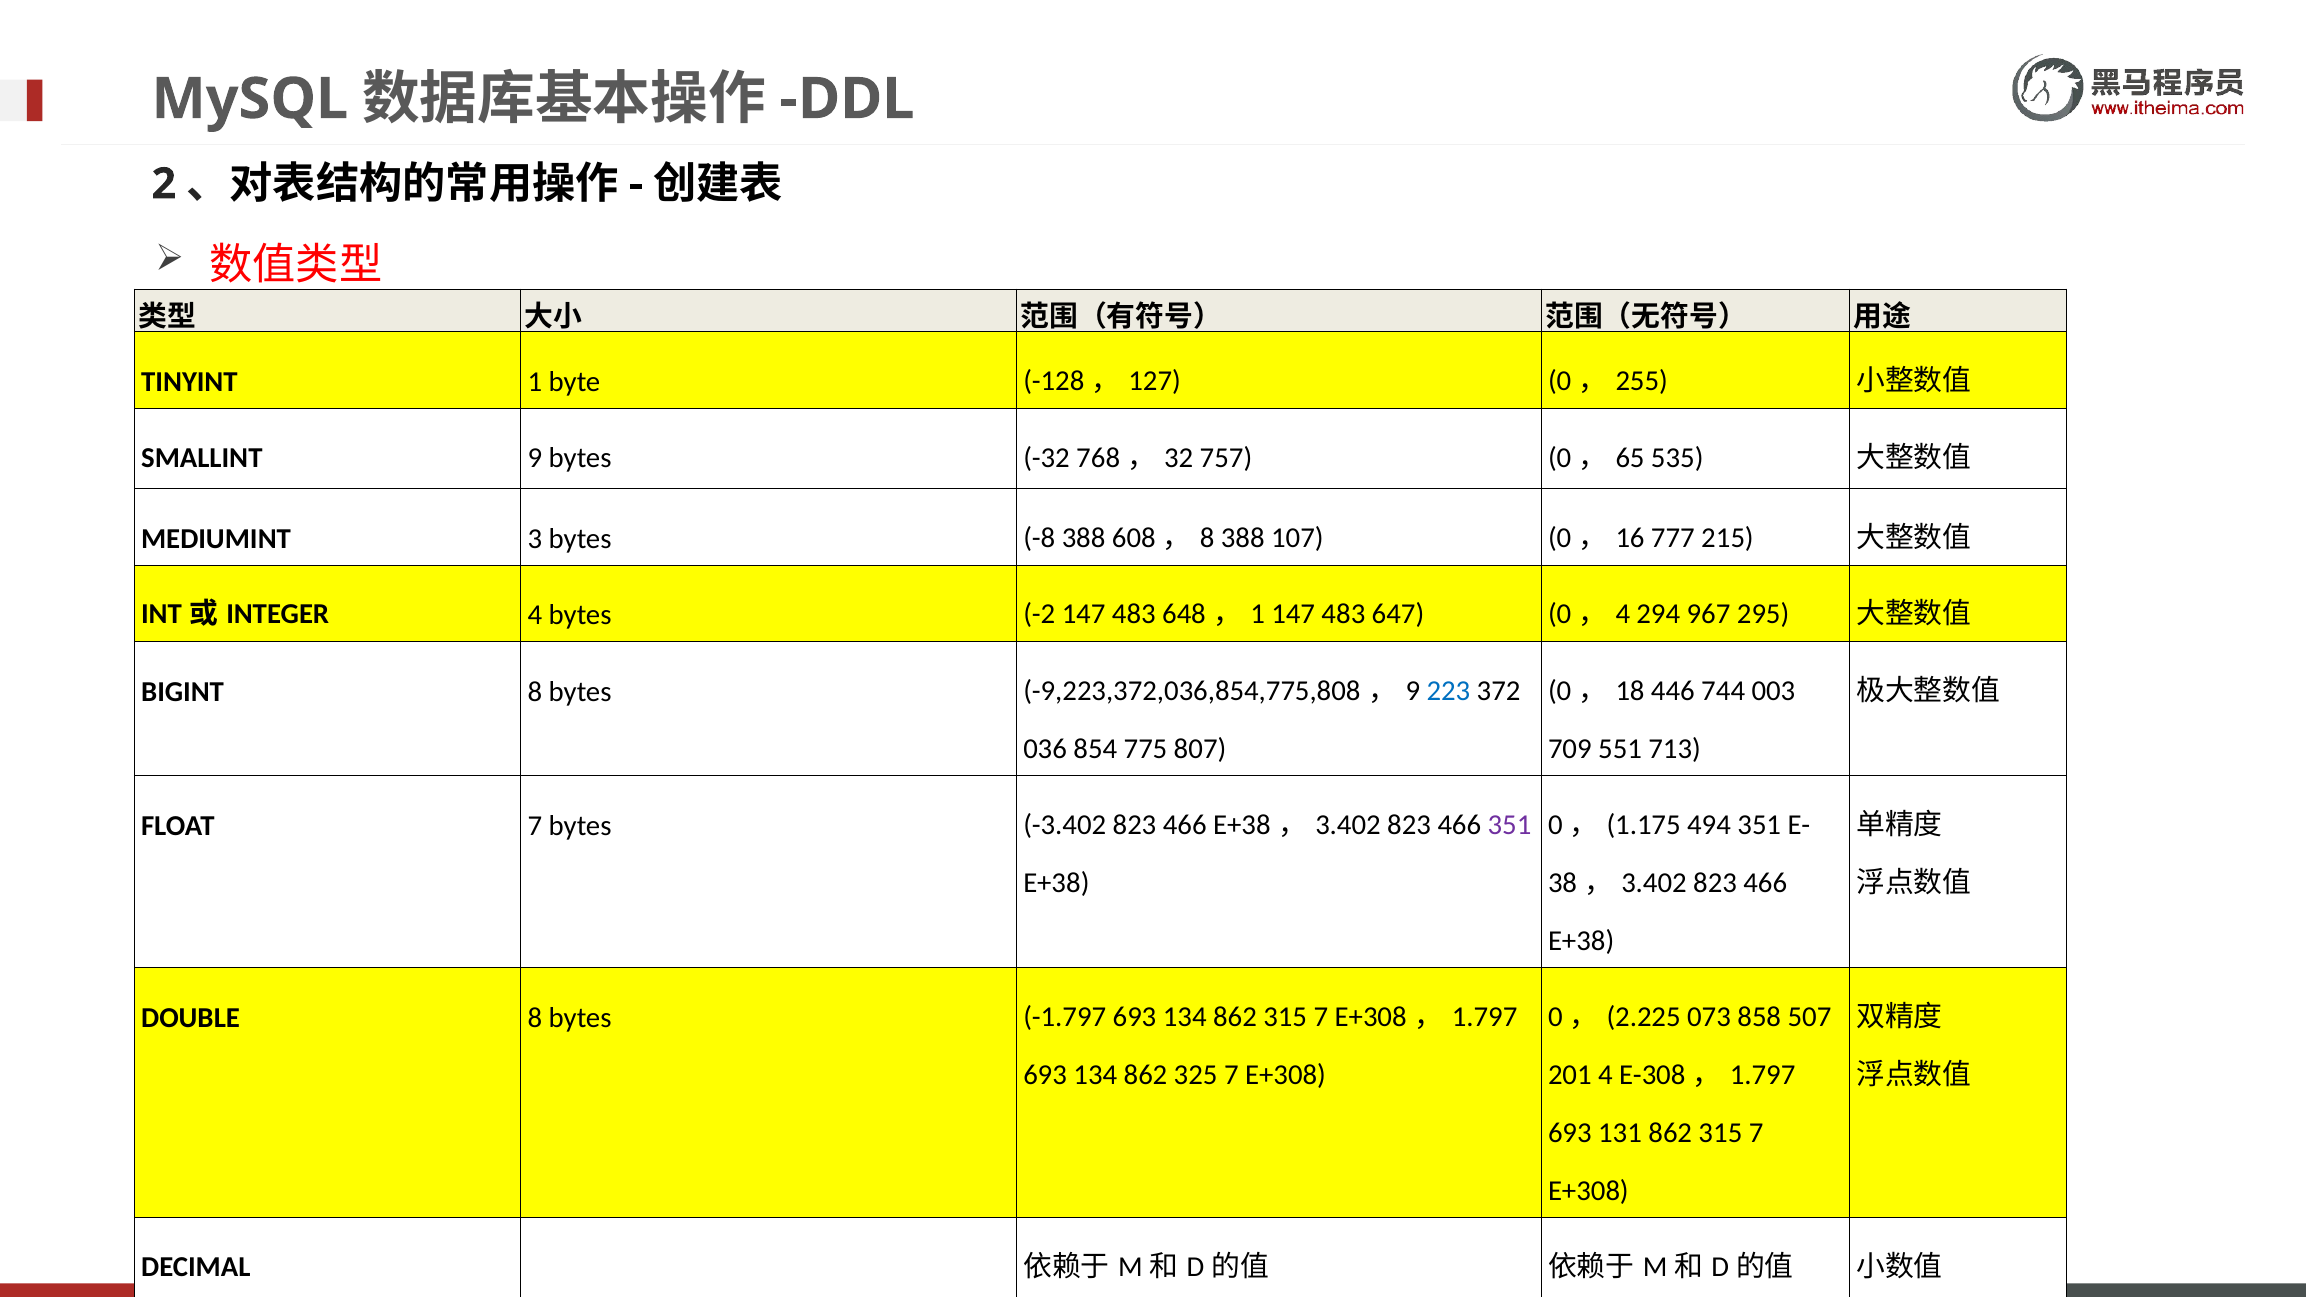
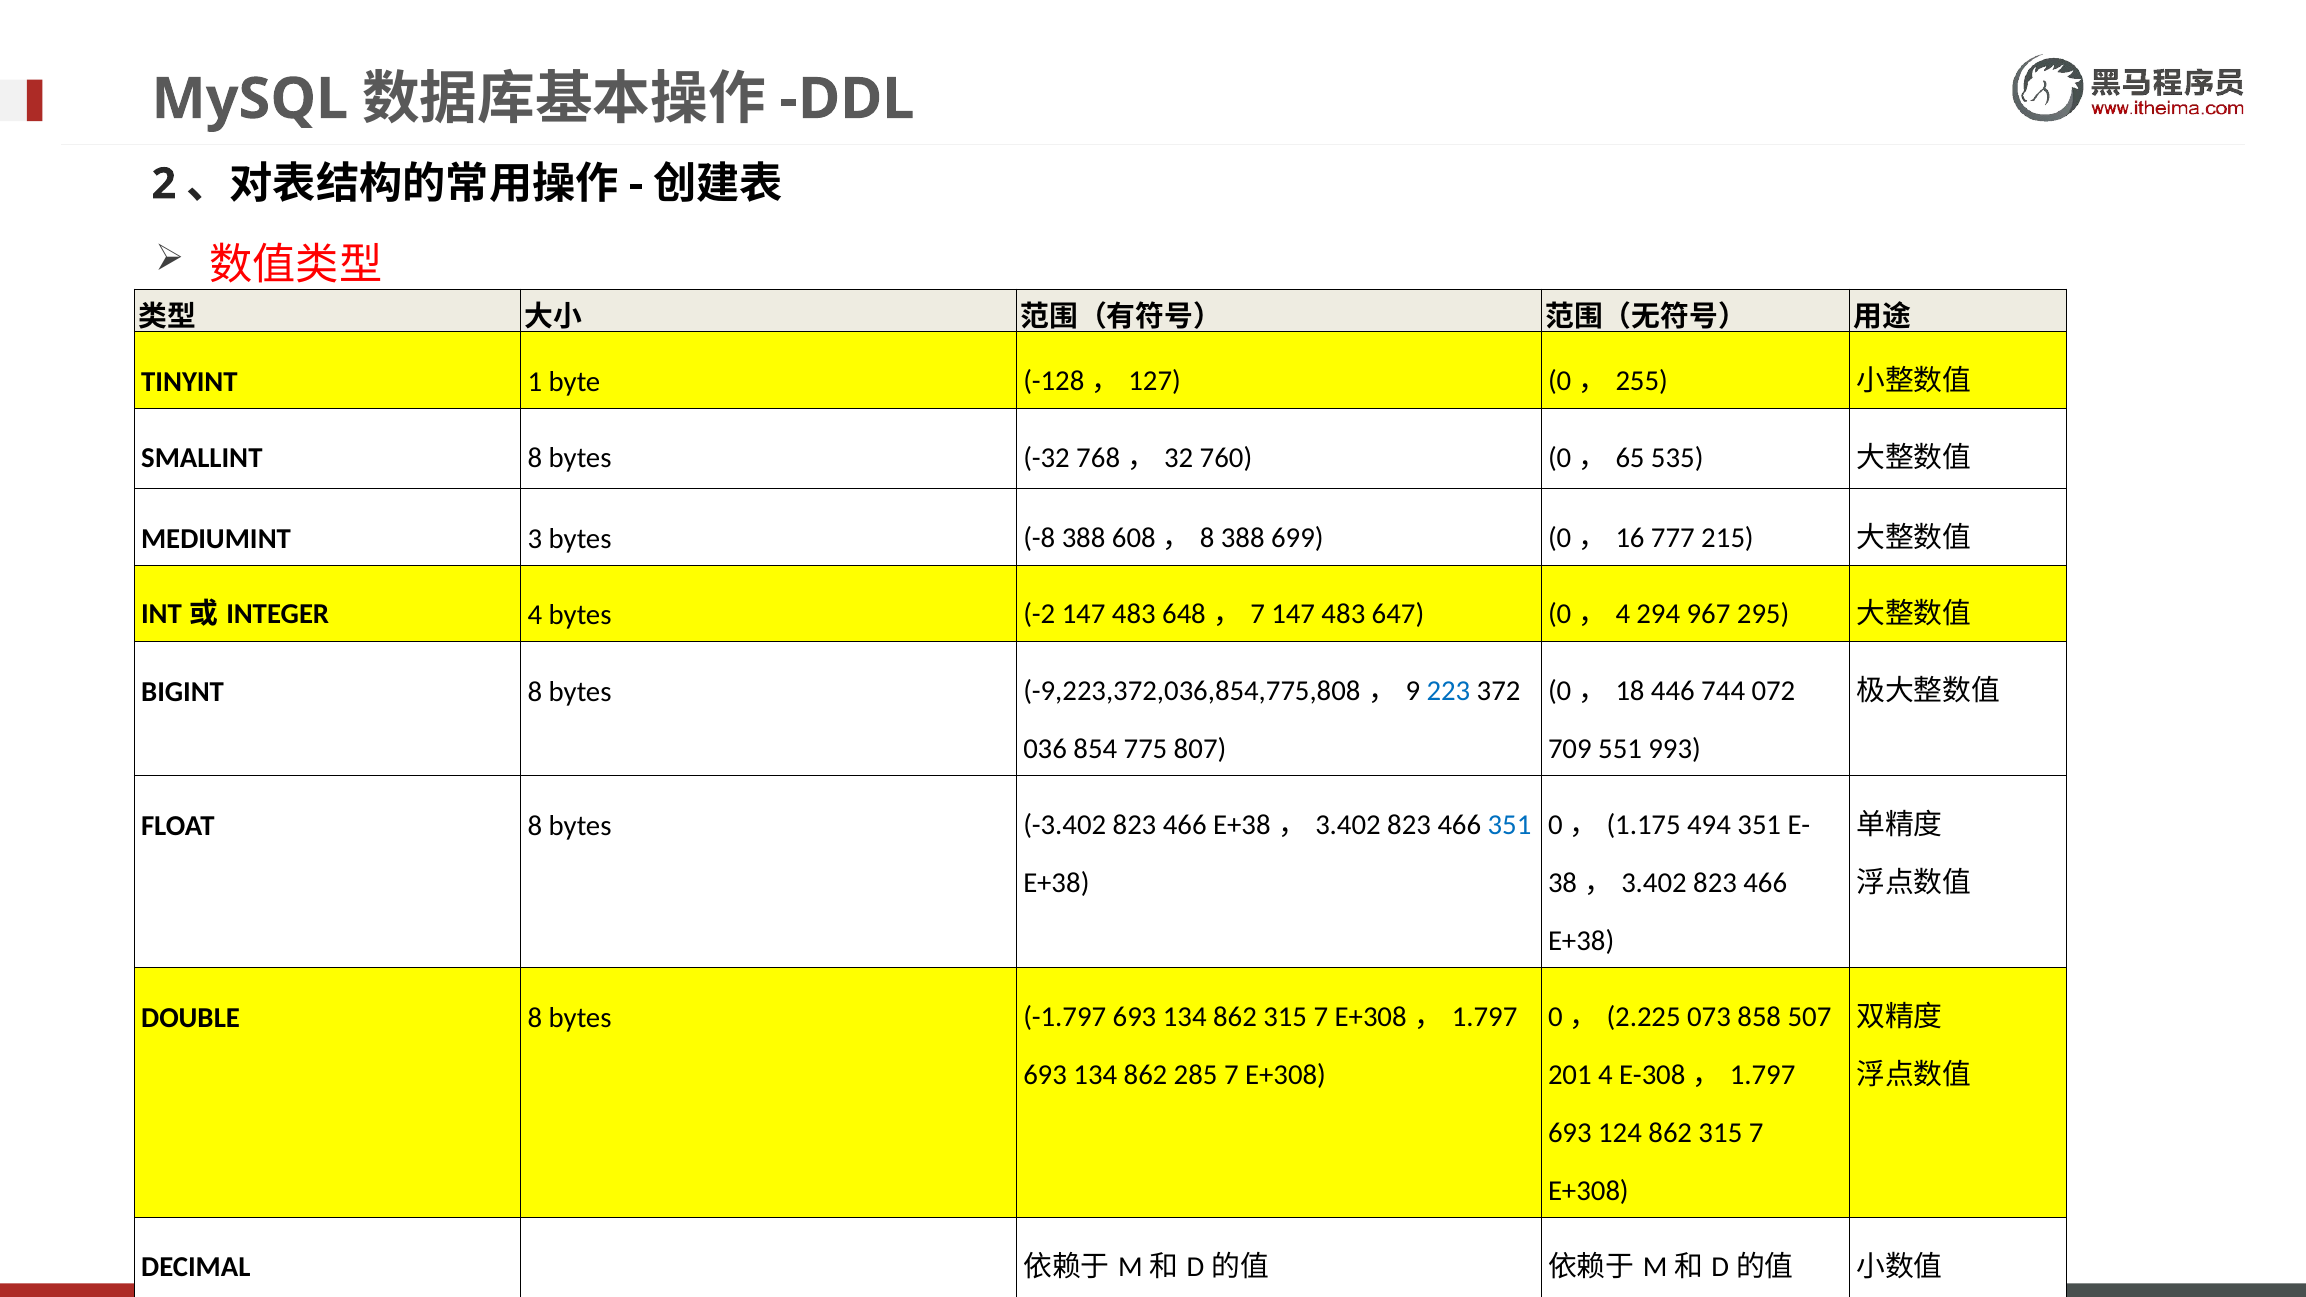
SMALLINT 9: 9 -> 8
757: 757 -> 760
107: 107 -> 699
1 at (1258, 614): 1 -> 7
003: 003 -> 072
713: 713 -> 993
FLOAT 7: 7 -> 8
351 at (1510, 825) colour: purple -> blue
325: 325 -> 285
131: 131 -> 124
